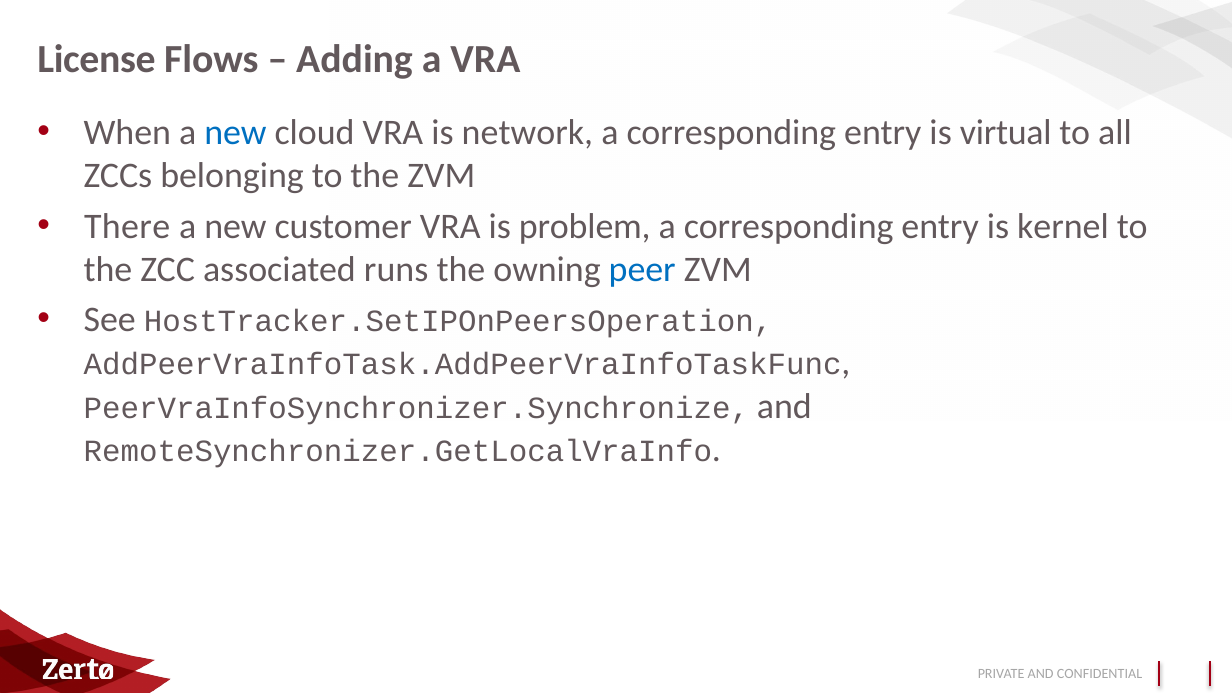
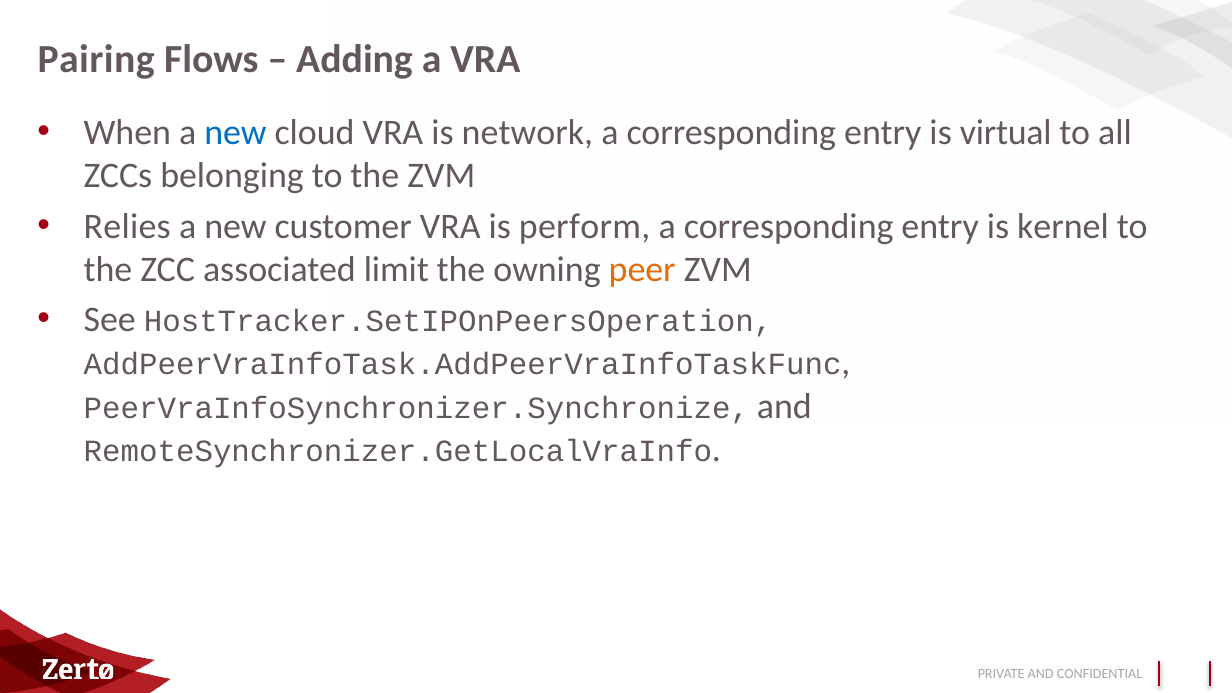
License: License -> Pairing
There: There -> Relies
problem: problem -> perform
runs: runs -> limit
peer colour: blue -> orange
